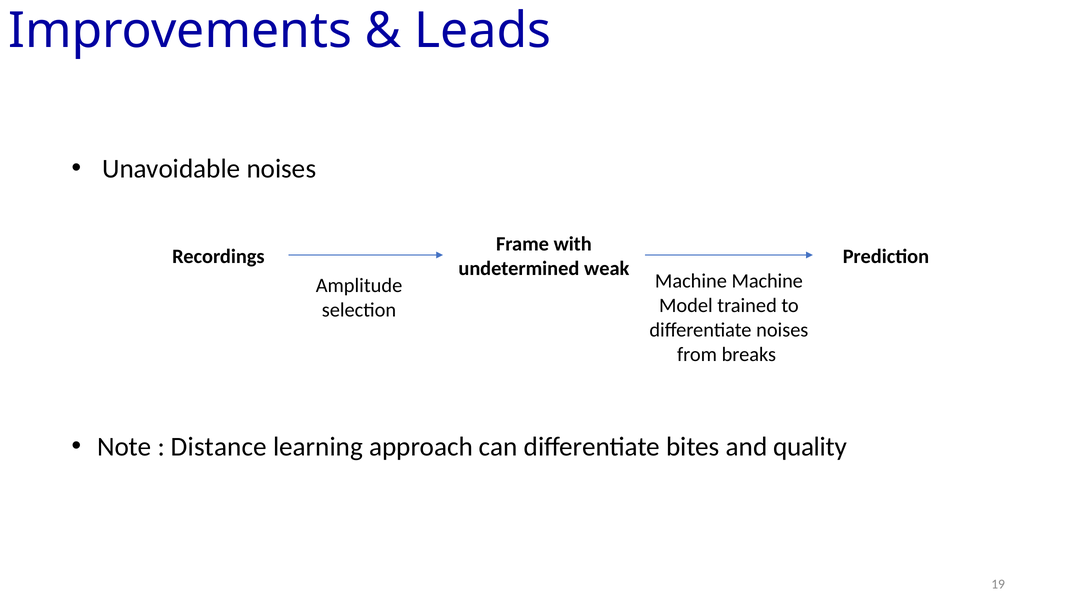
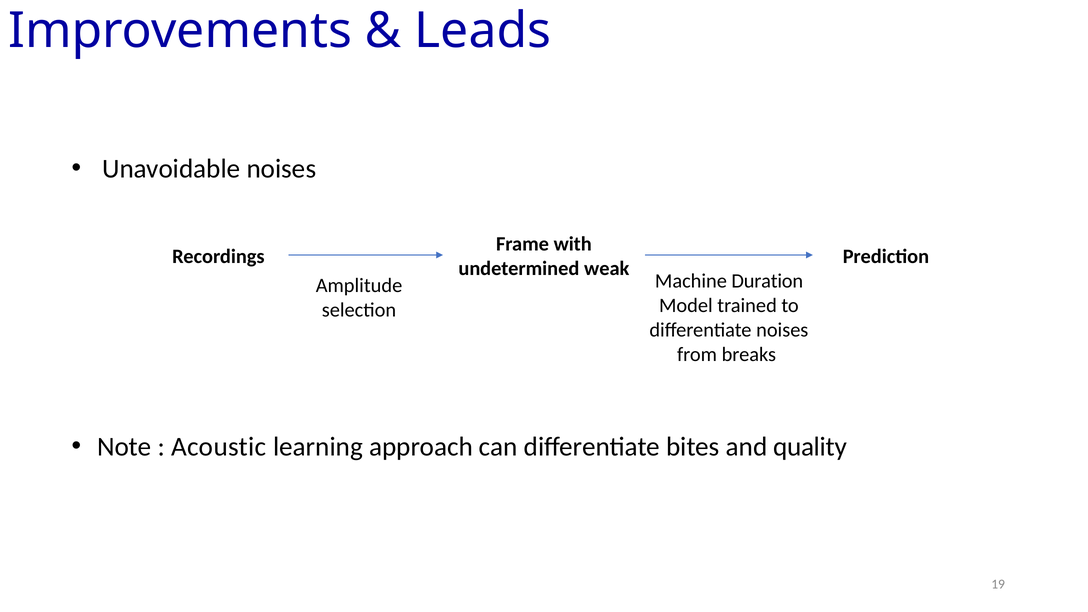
Machine Machine: Machine -> Duration
Distance: Distance -> Acoustic
